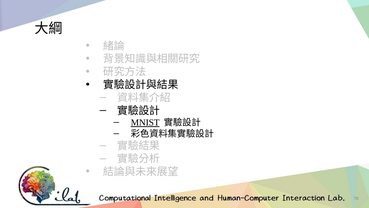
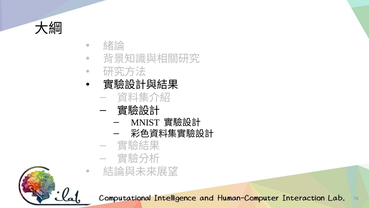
MNIST underline: present -> none
